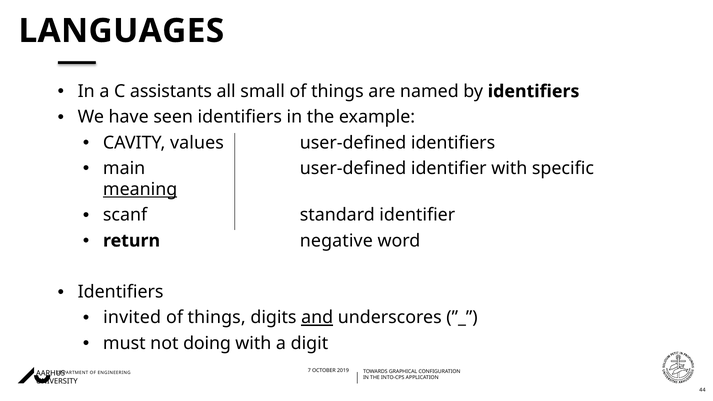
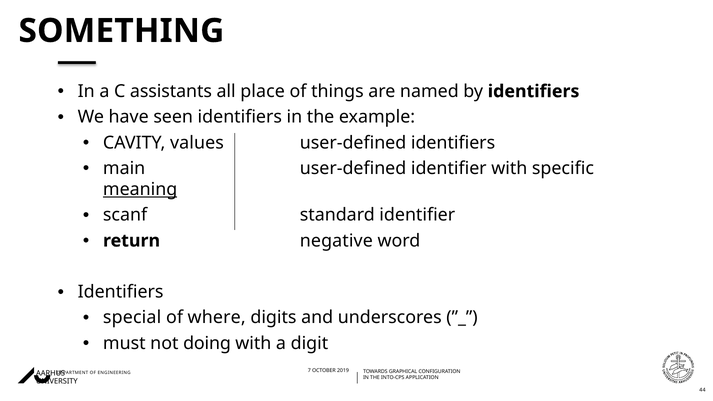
LANGUAGES: LANGUAGES -> SOMETHING
small: small -> place
invited: invited -> special
things at (217, 318): things -> where
and underline: present -> none
